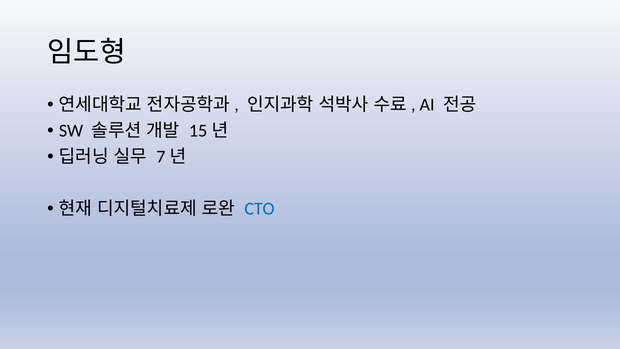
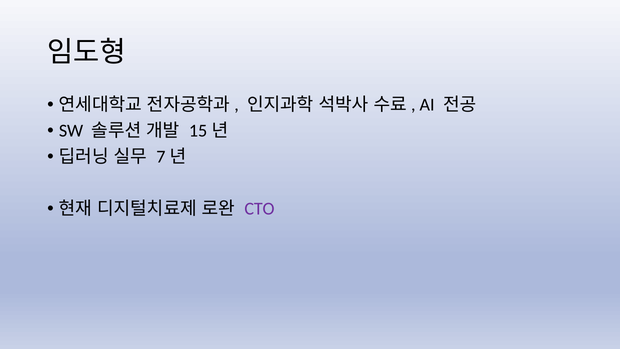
CTO colour: blue -> purple
